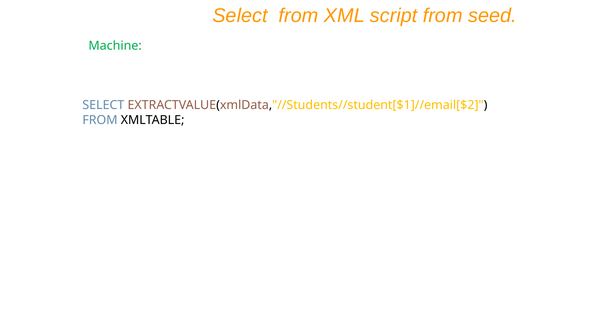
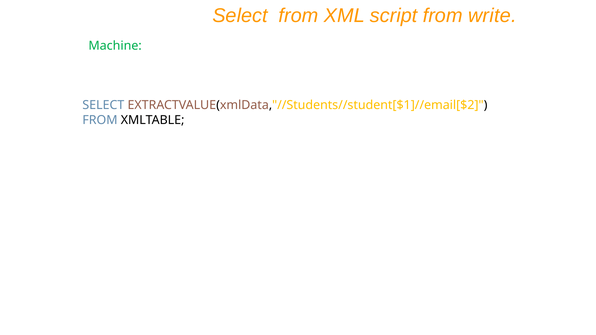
seed: seed -> write
